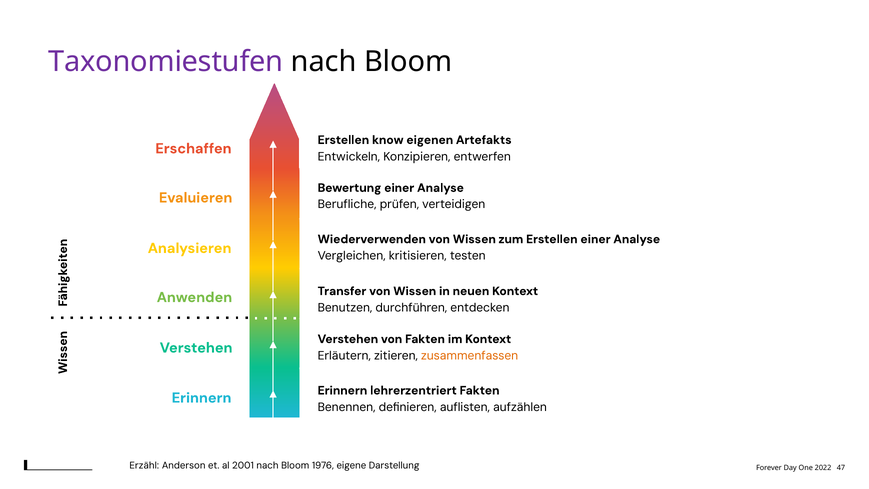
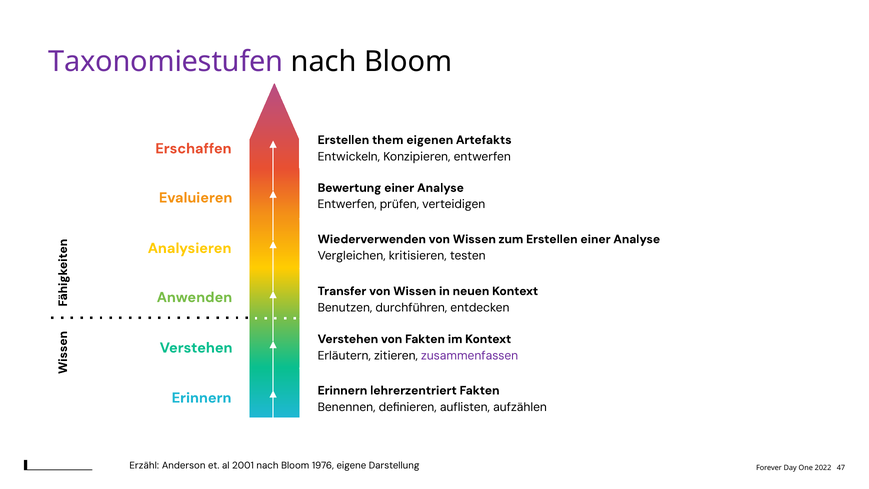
know: know -> them
Berufliche at (347, 204): Berufliche -> Entwerfen
zusammenfassen colour: orange -> purple
